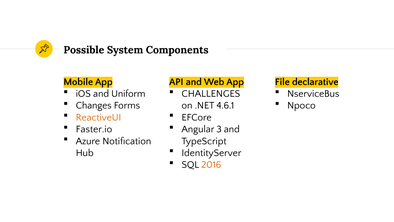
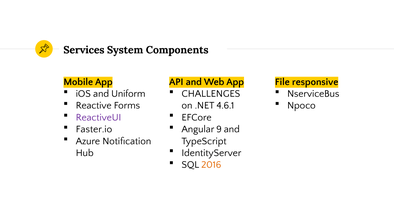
Possible: Possible -> Services
declarative: declarative -> responsive
Changes: Changes -> Reactive
ReactiveUI colour: orange -> purple
3: 3 -> 9
